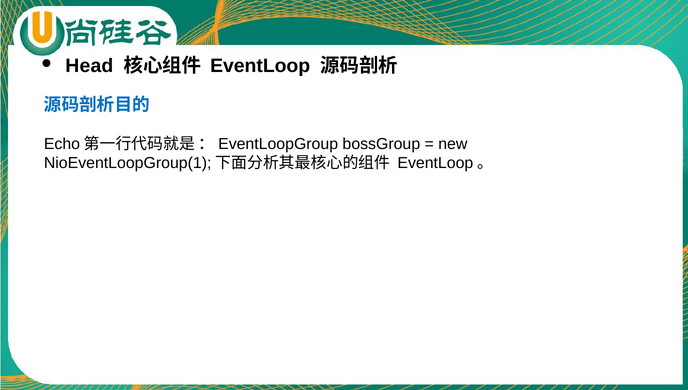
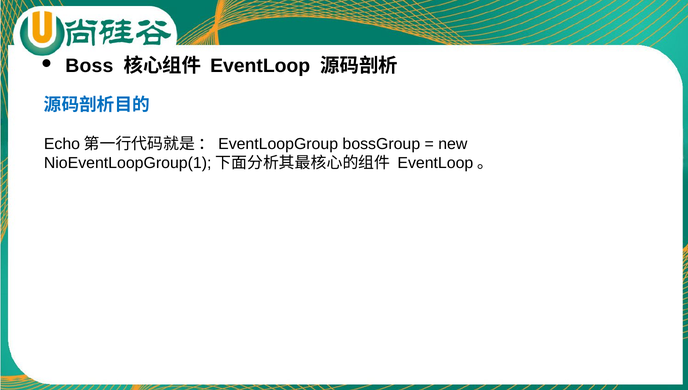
Head: Head -> Boss
